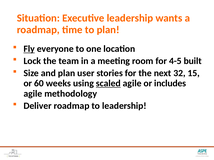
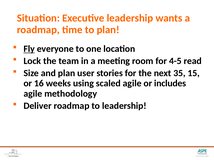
built: built -> read
32: 32 -> 35
60: 60 -> 16
scaled underline: present -> none
